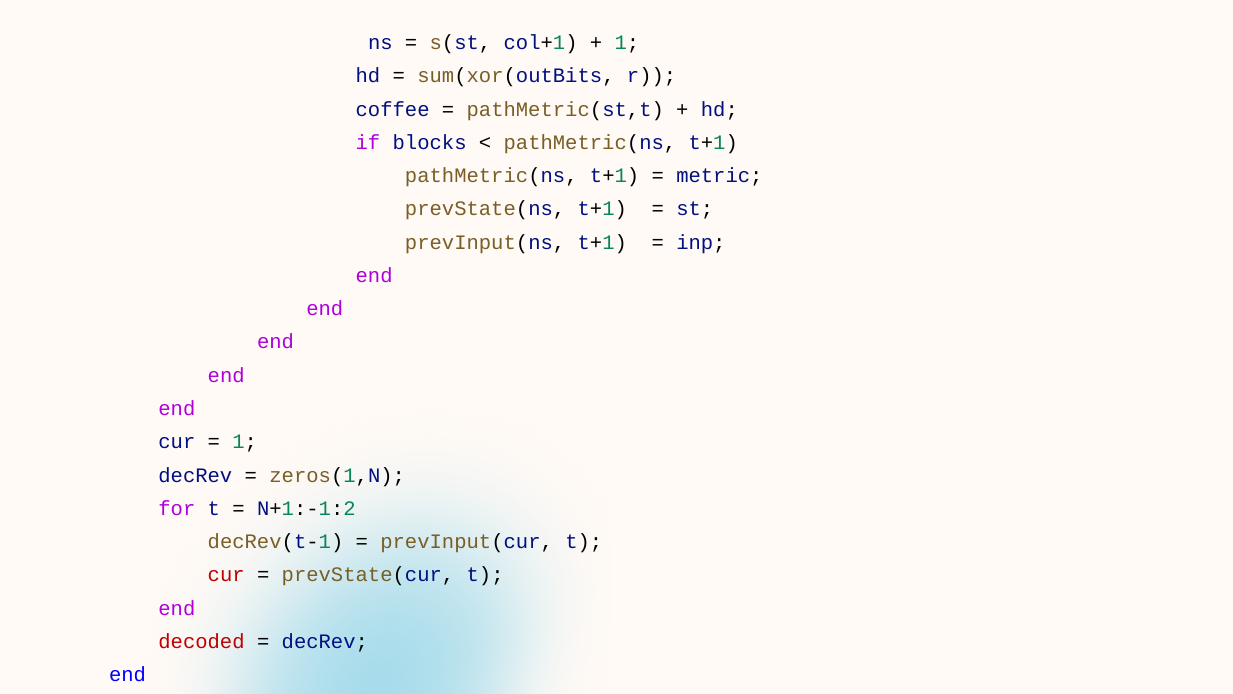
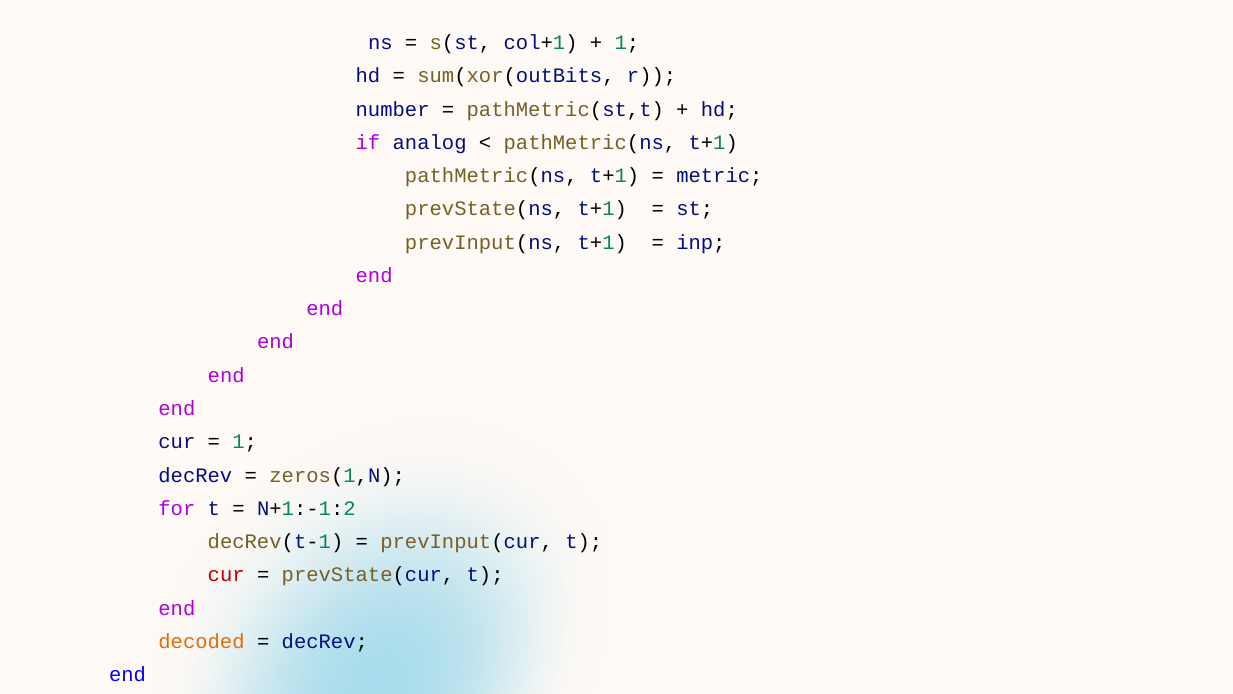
coffee: coffee -> number
blocks: blocks -> analog
decoded colour: red -> orange
